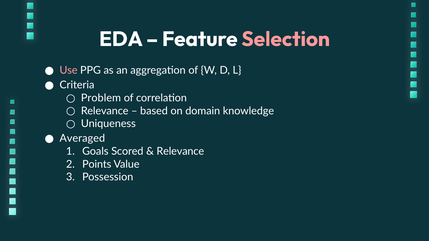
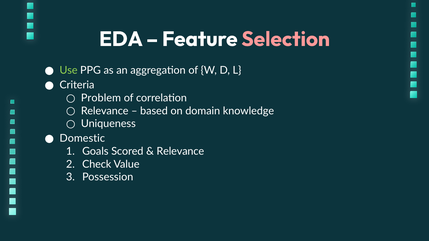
Use colour: pink -> light green
Averaged: Averaged -> Domestic
Points: Points -> Check
